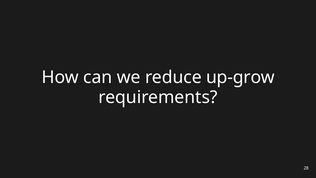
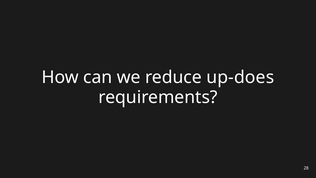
up-grow: up-grow -> up-does
